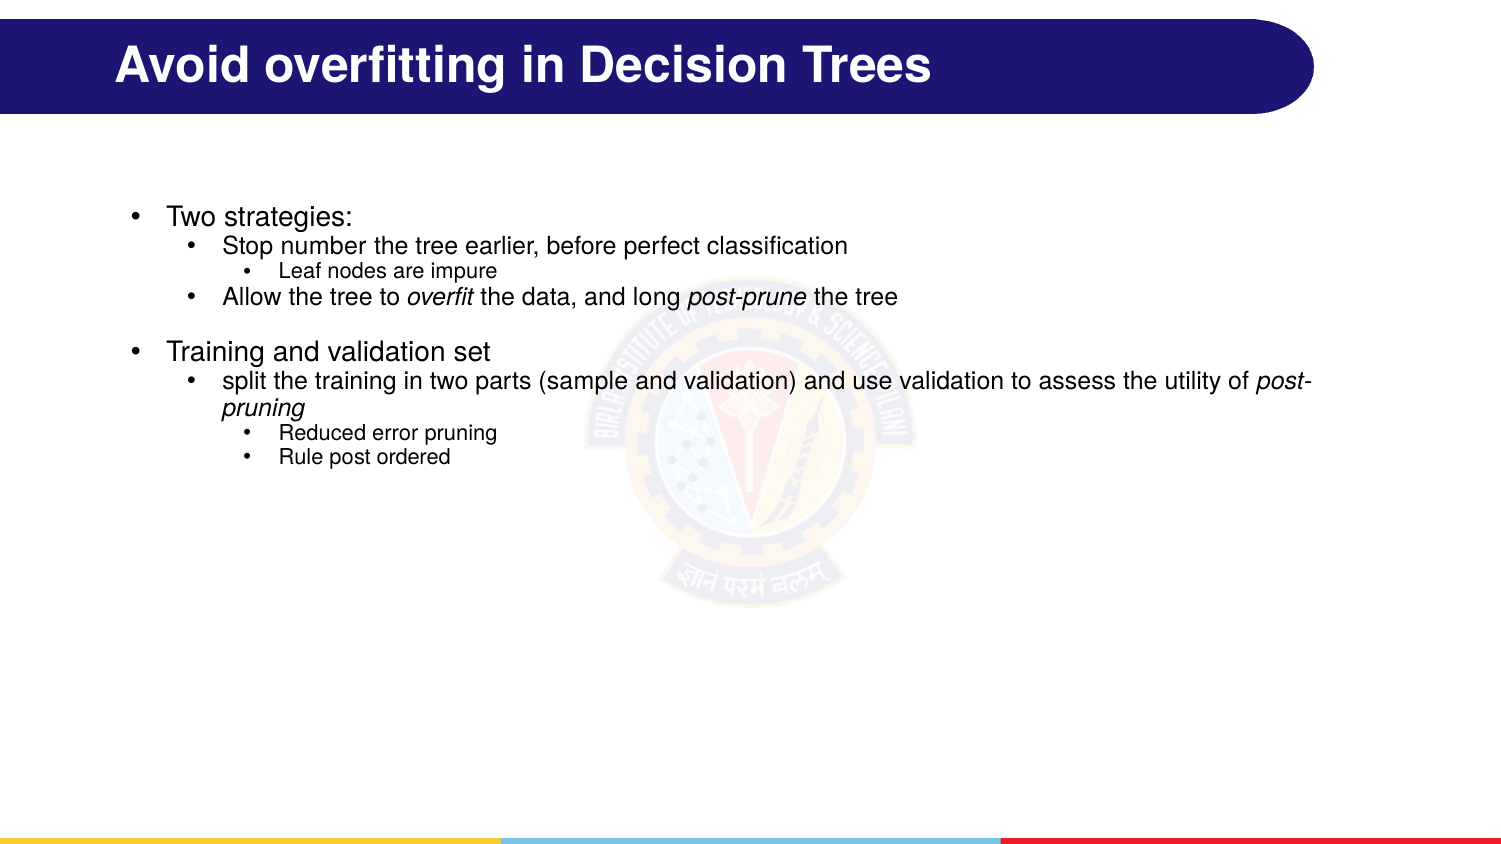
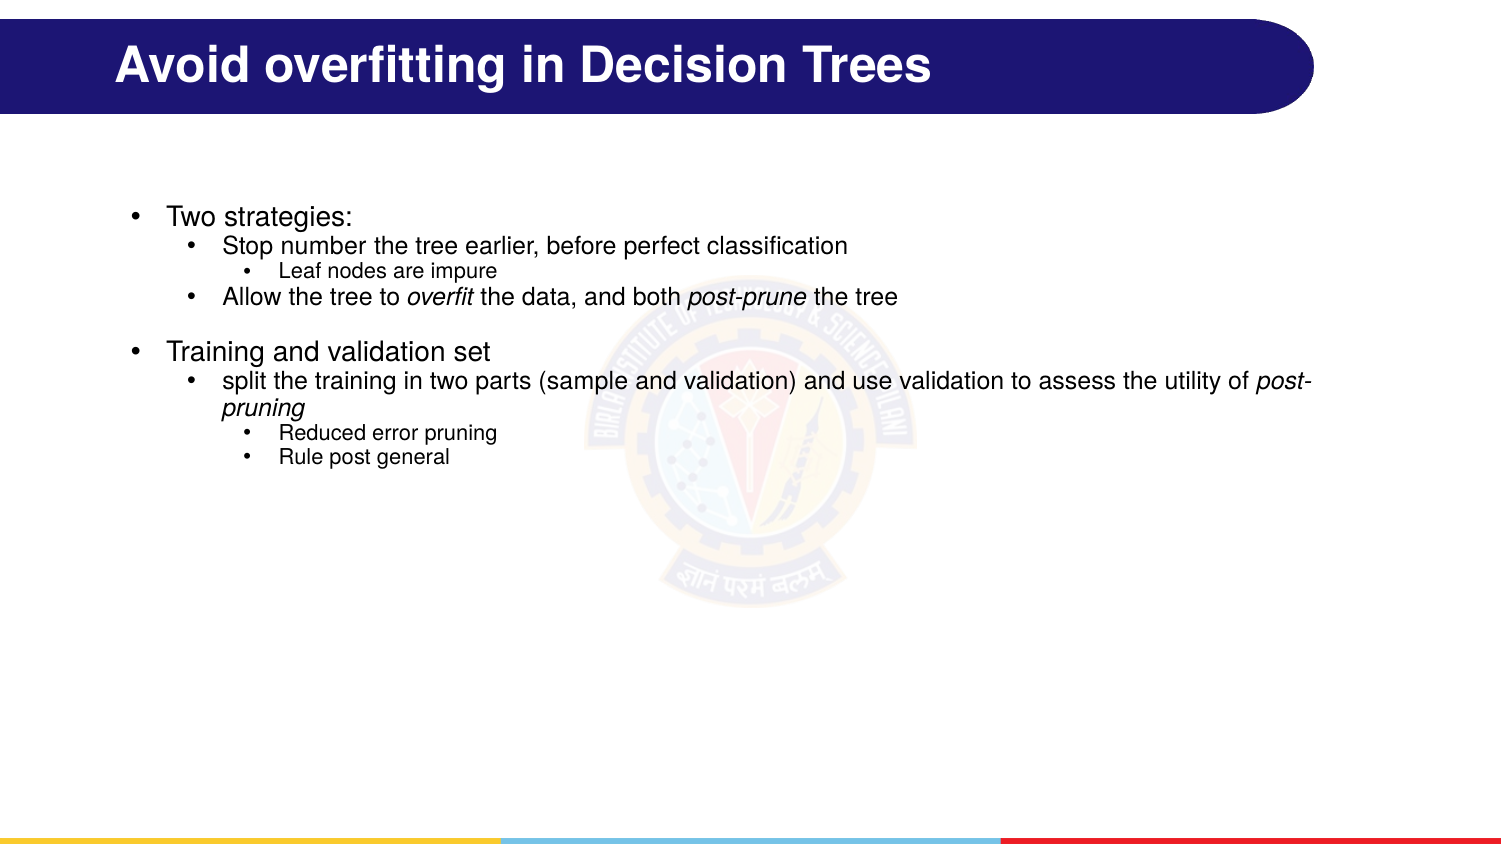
long: long -> both
ordered: ordered -> general
